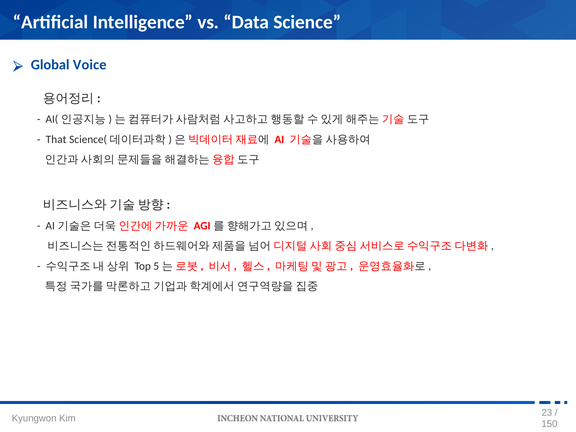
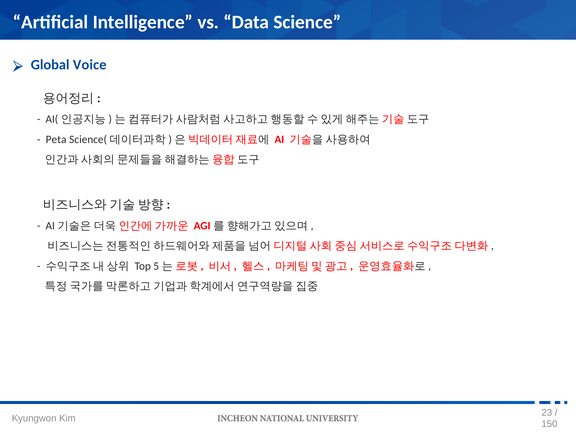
That: That -> Peta
